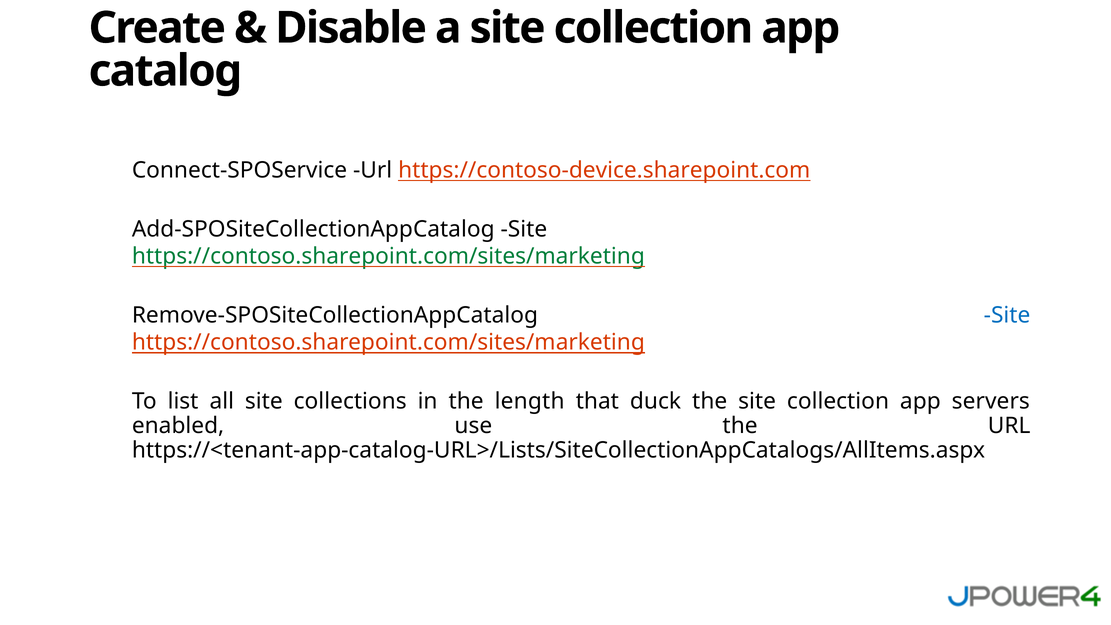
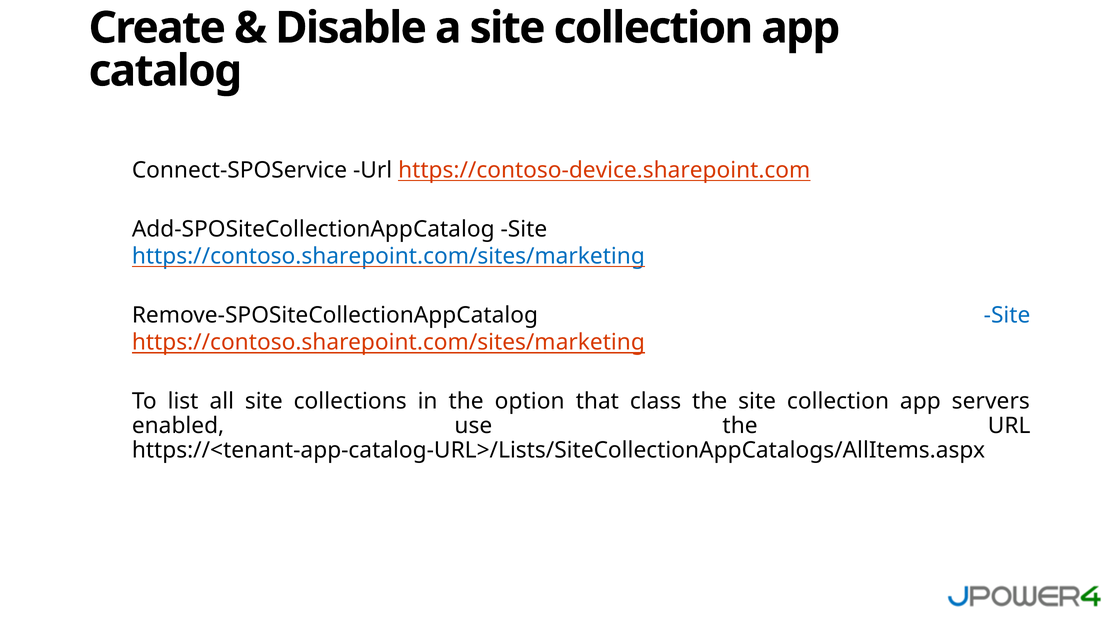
https://contoso.sharepoint.com/sites/marketing at (388, 256) colour: green -> blue
length: length -> option
duck: duck -> class
